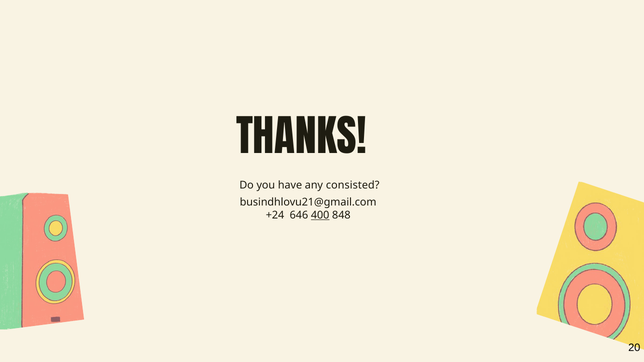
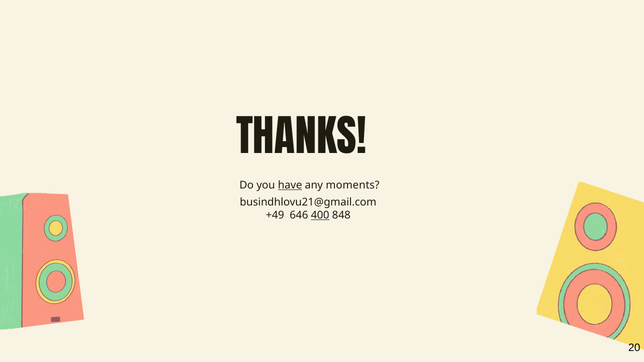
have underline: none -> present
consisted: consisted -> moments
+24: +24 -> +49
